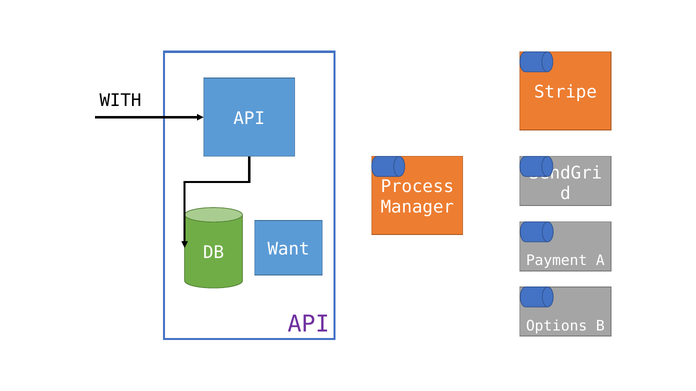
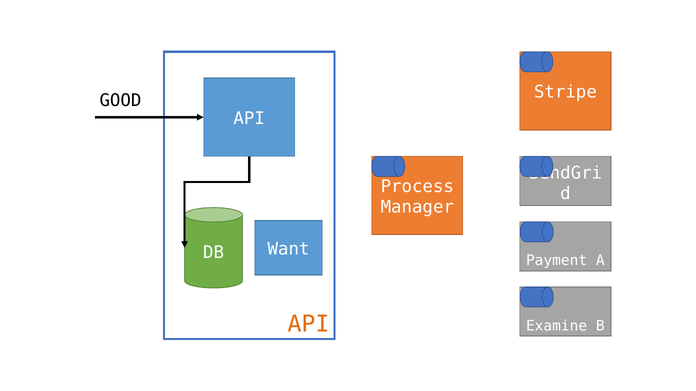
WITH: WITH -> GOOD
API at (308, 325) colour: purple -> orange
Options: Options -> Examine
